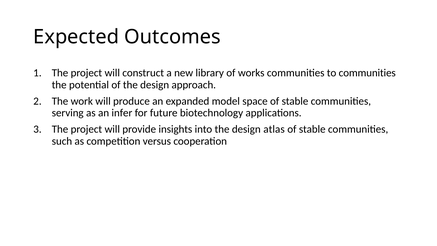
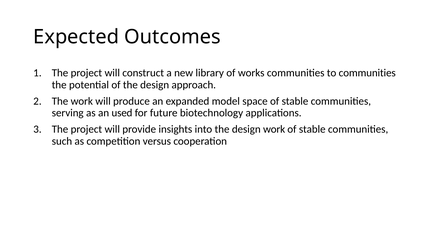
infer: infer -> used
design atlas: atlas -> work
